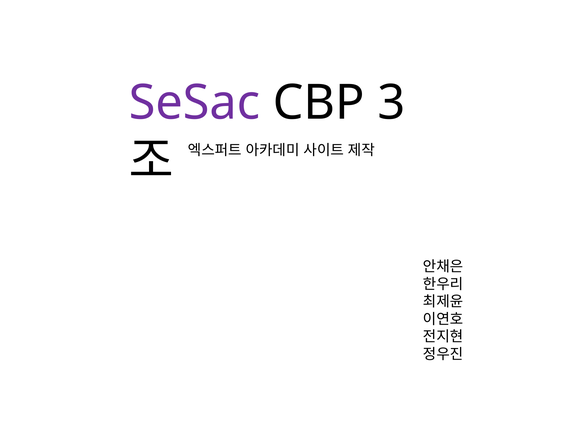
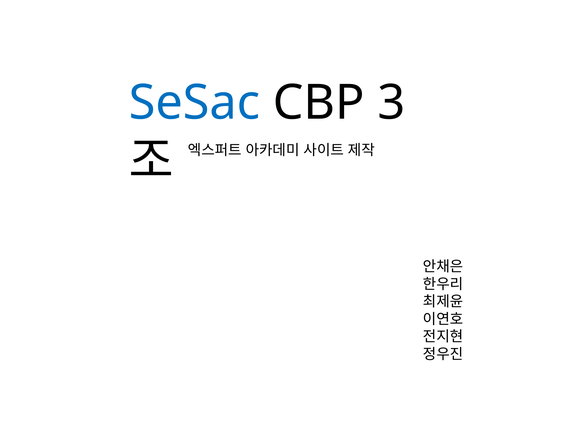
SeSac colour: purple -> blue
